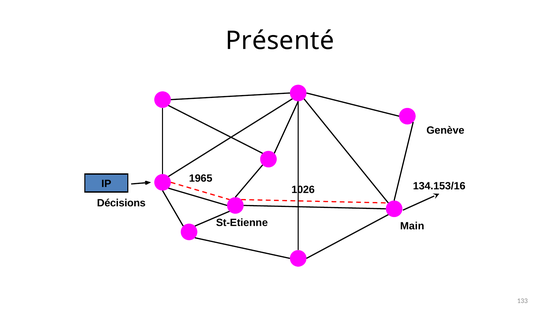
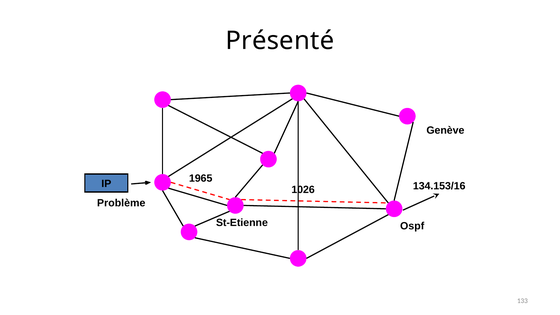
Décisions: Décisions -> Problème
Main: Main -> Ospf
